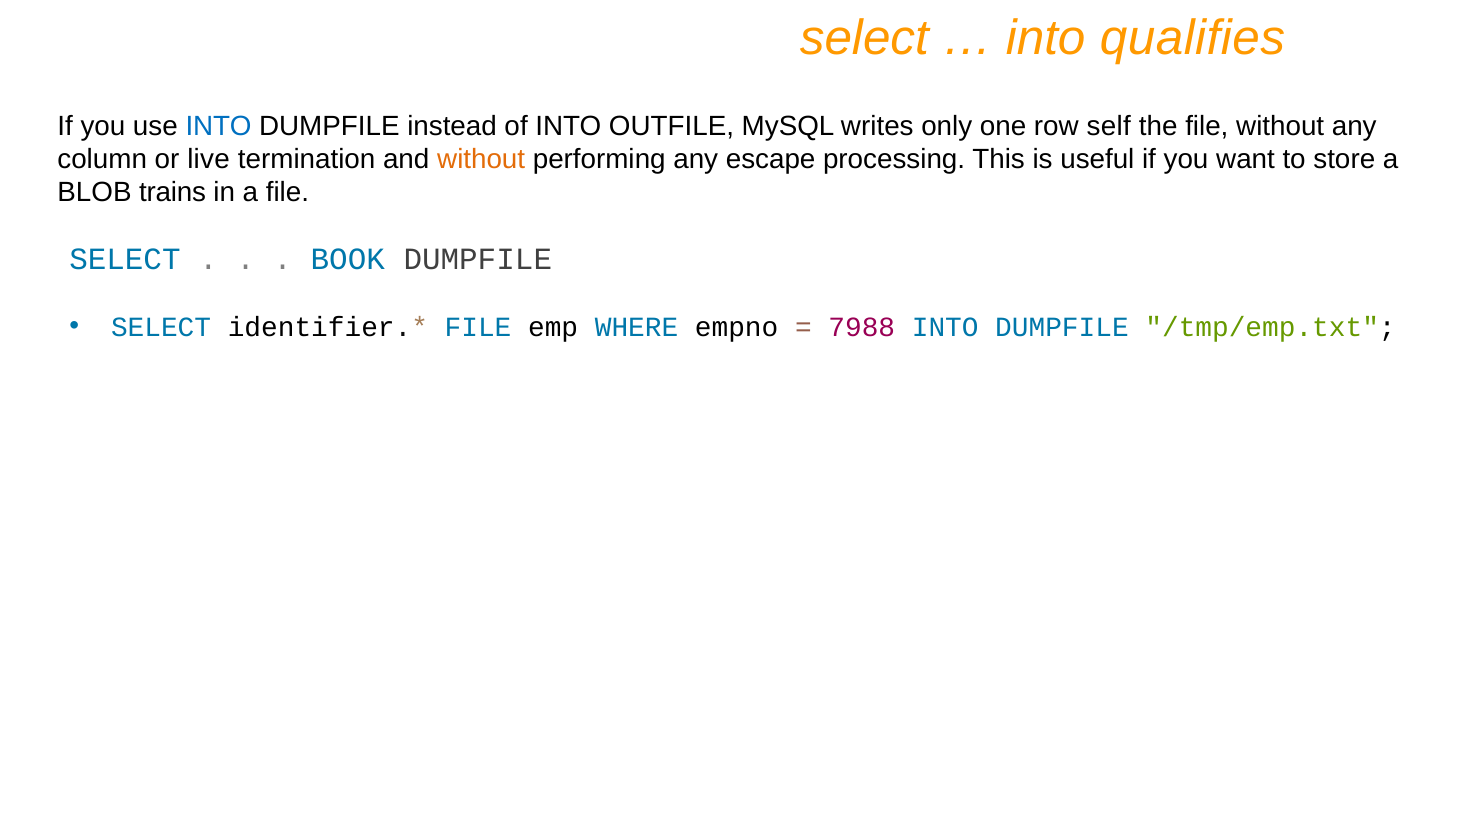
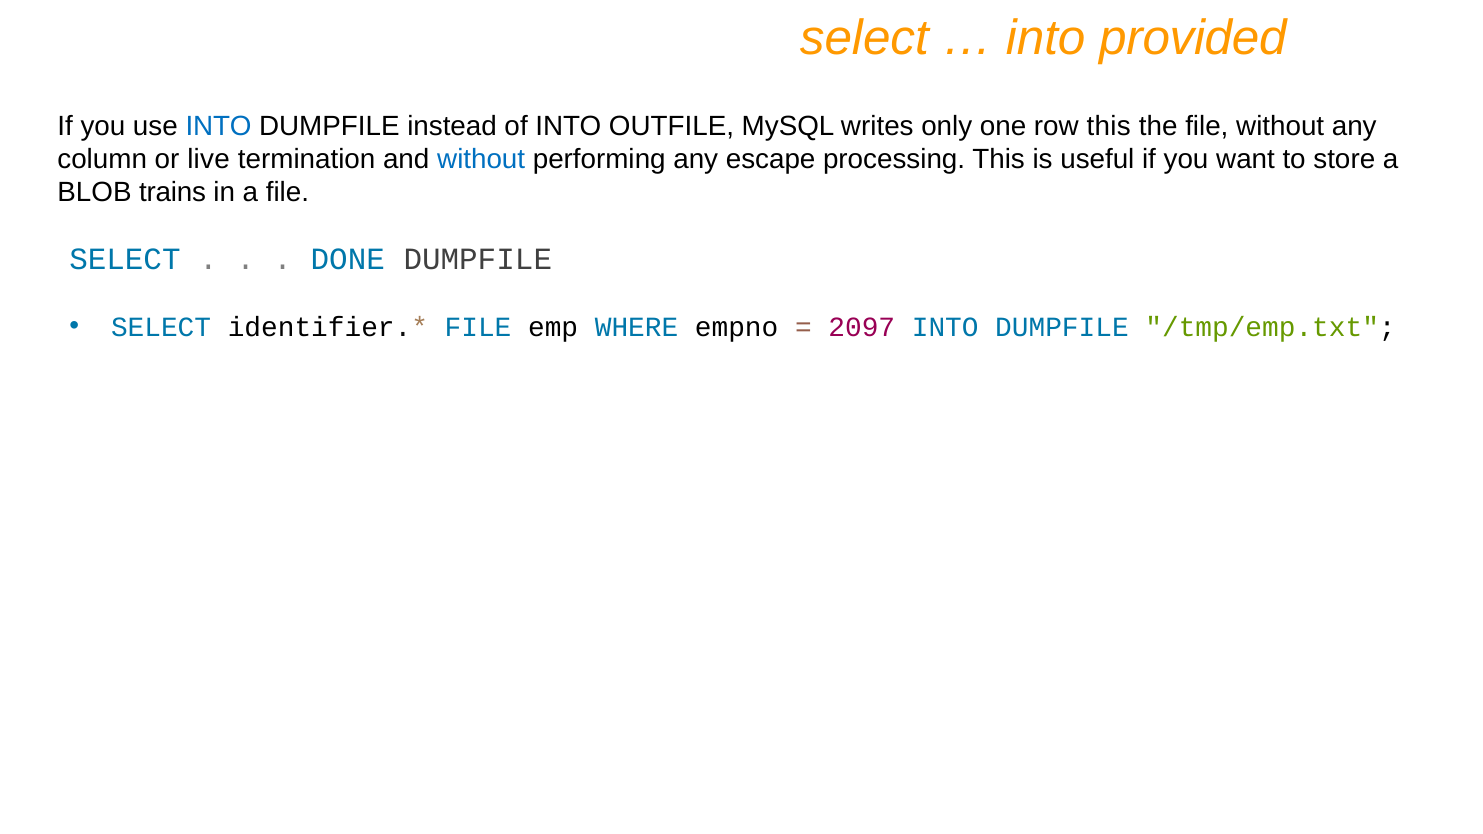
qualifies: qualifies -> provided
row self: self -> this
without at (481, 159) colour: orange -> blue
BOOK: BOOK -> DONE
7988: 7988 -> 2097
